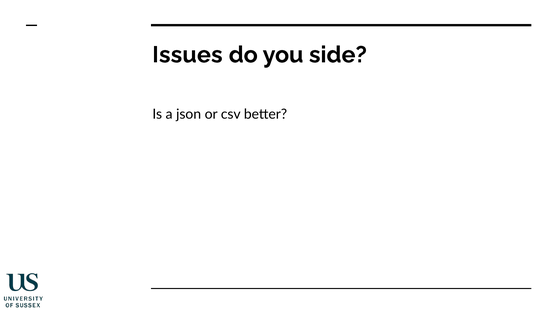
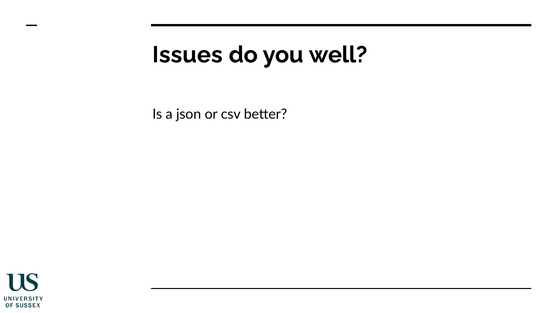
side: side -> well
